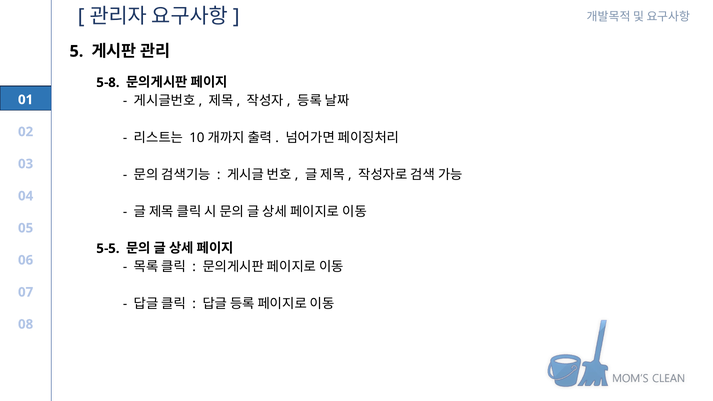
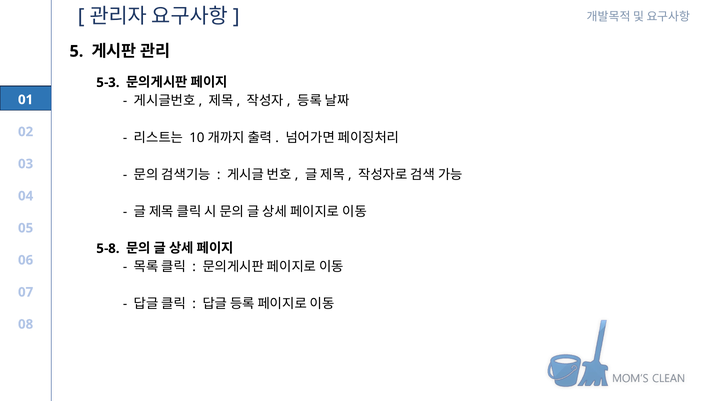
5-8: 5-8 -> 5-3
5-5: 5-5 -> 5-8
